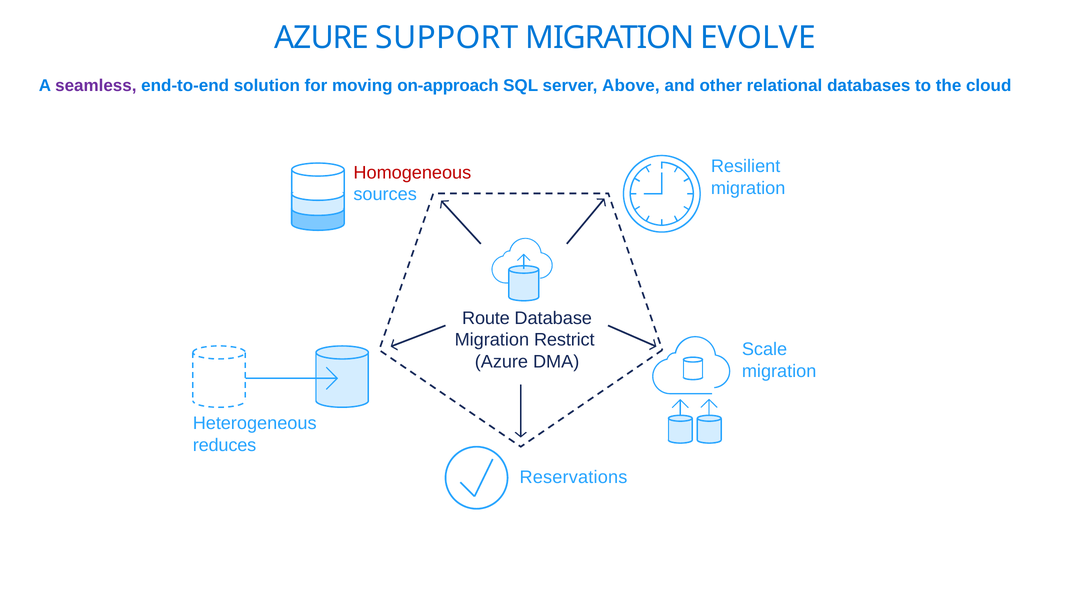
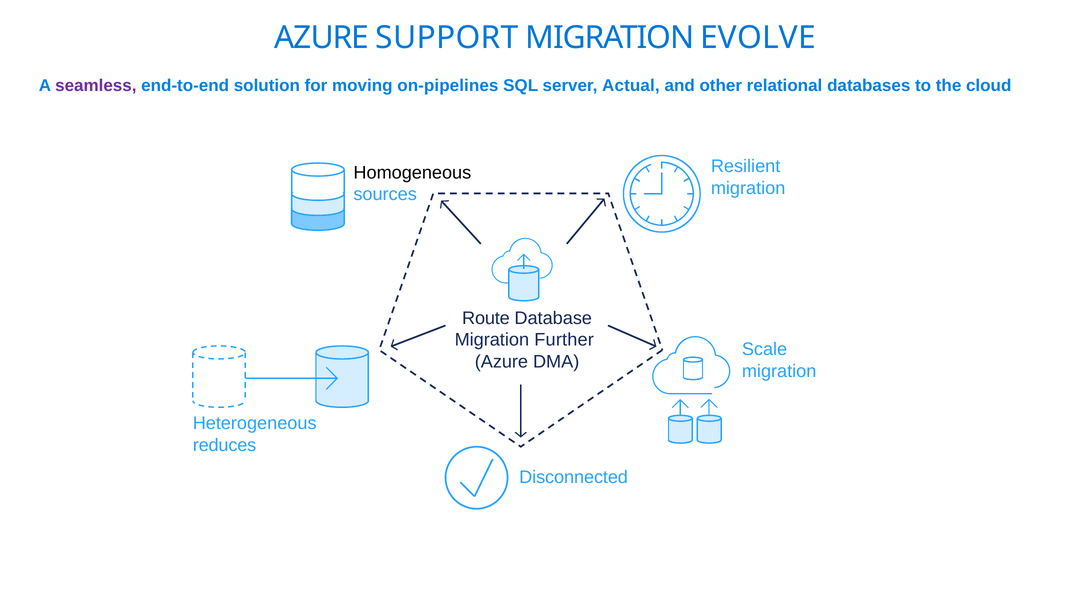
on-approach: on-approach -> on-pipelines
Above: Above -> Actual
Homogeneous colour: red -> black
Restrict: Restrict -> Further
Reservations: Reservations -> Disconnected
